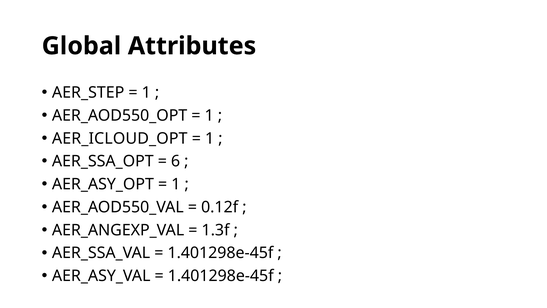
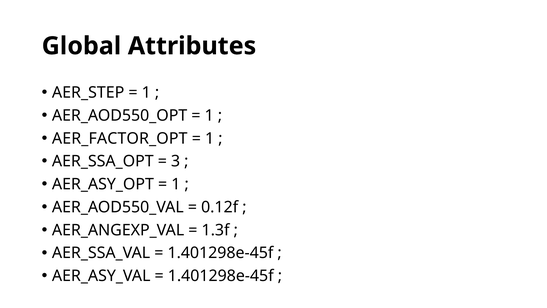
AER_ICLOUD_OPT: AER_ICLOUD_OPT -> AER_FACTOR_OPT
6: 6 -> 3
